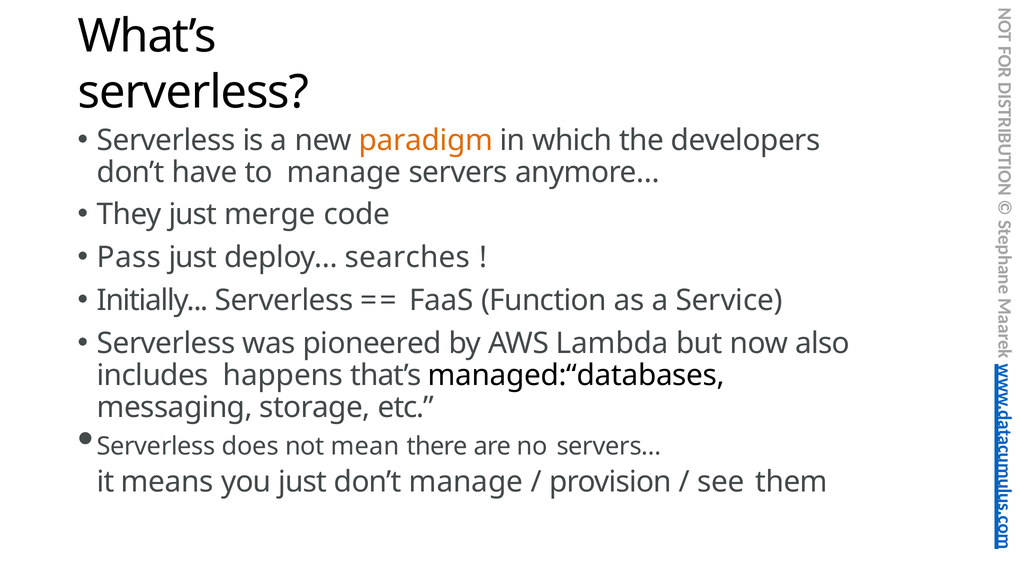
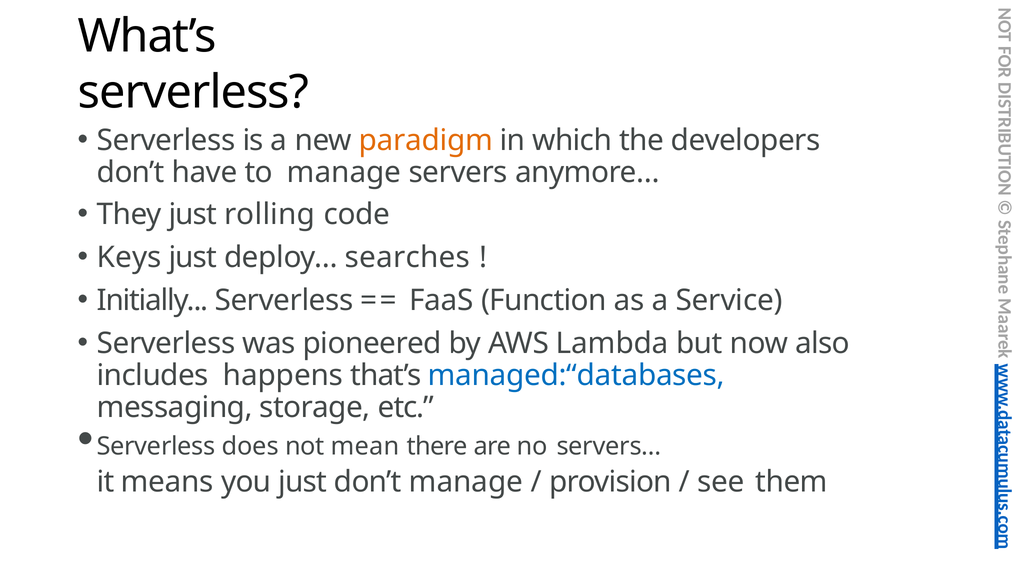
merge: merge -> rolling
Pass: Pass -> Keys
managed:“databases colour: black -> blue
